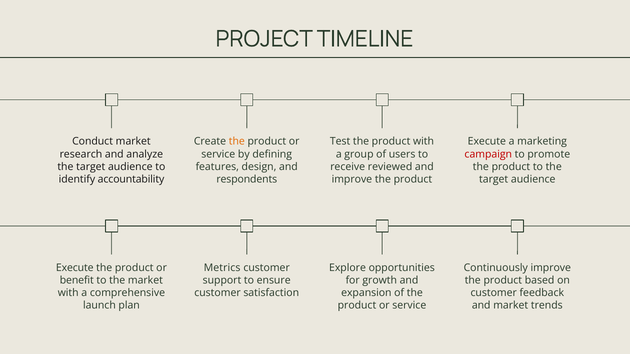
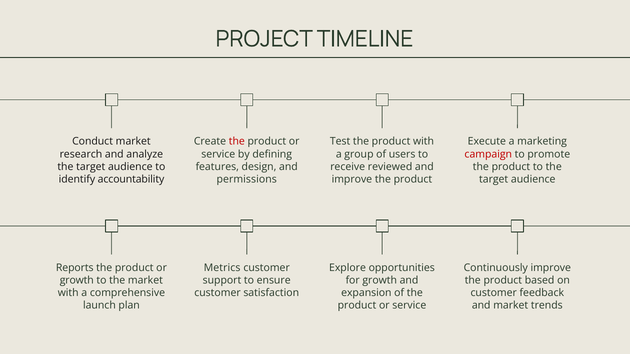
the at (237, 142) colour: orange -> red
respondents: respondents -> permissions
Execute at (75, 268): Execute -> Reports
benefit at (77, 281): benefit -> growth
